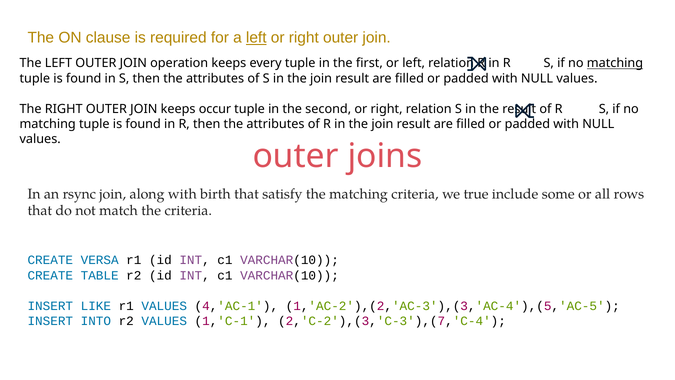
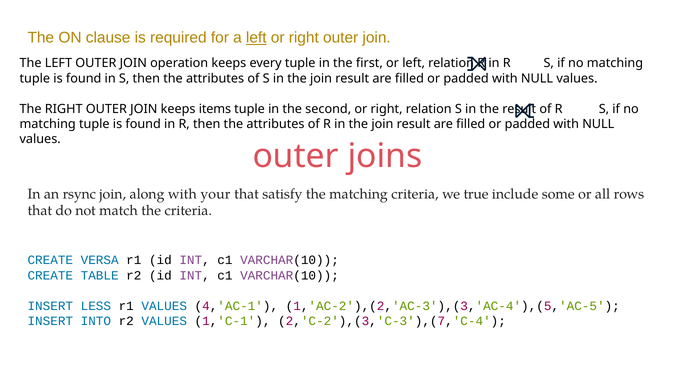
matching at (615, 63) underline: present -> none
occur: occur -> items
birth: birth -> your
LIKE: LIKE -> LESS
